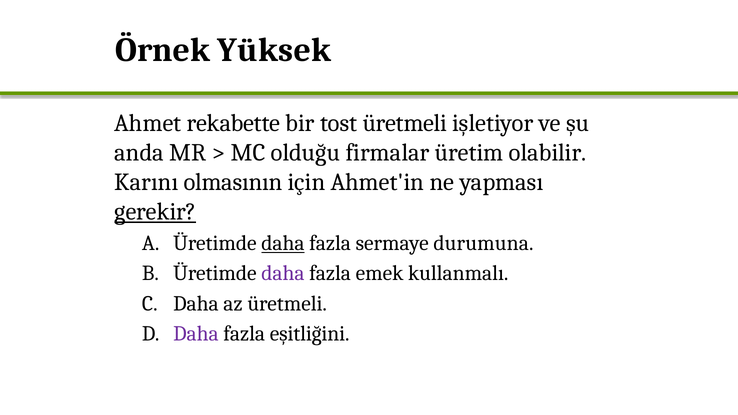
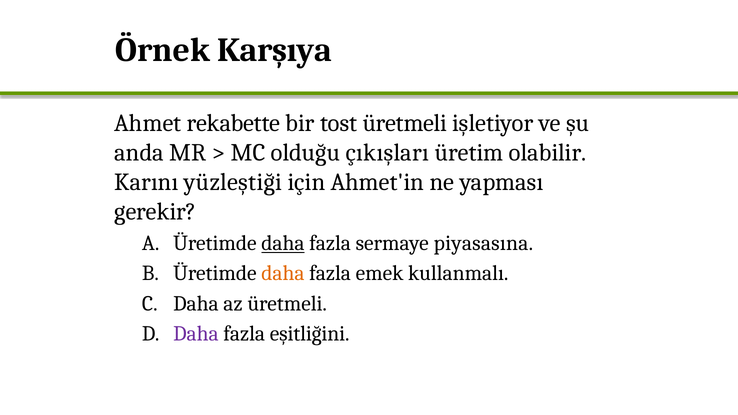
Yüksek: Yüksek -> Karşıya
firmalar: firmalar -> çıkışları
olmasının: olmasının -> yüzleştiği
gerekir underline: present -> none
durumuna: durumuna -> piyasasına
daha at (283, 273) colour: purple -> orange
